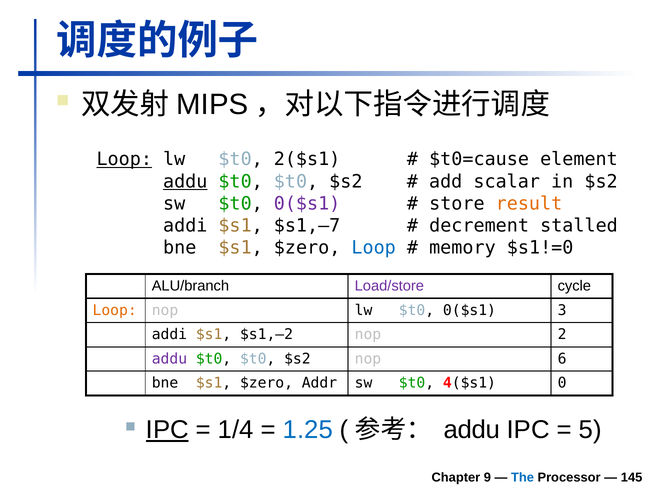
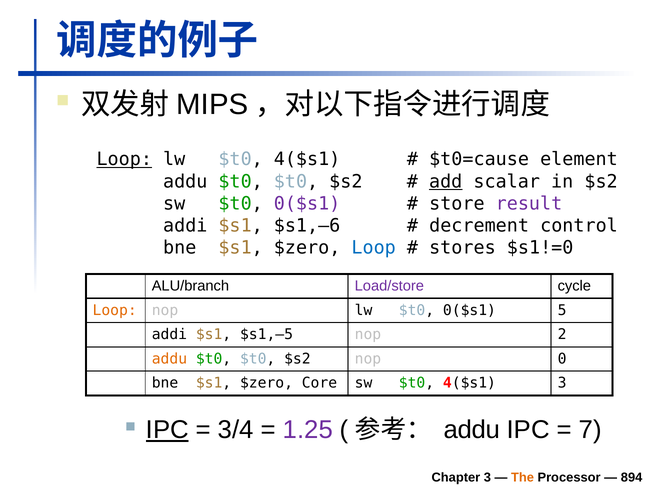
lw $t0 2($s1: 2($s1 -> 4($s1
addu at (185, 182) underline: present -> none
add underline: none -> present
result colour: orange -> purple
$s1,–7: $s1,–7 -> $s1,–6
stalled: stalled -> control
memory: memory -> stores
3: 3 -> 5
$s1,–2: $s1,–2 -> $s1,–5
addu at (169, 359) colour: purple -> orange
6: 6 -> 0
Addr: Addr -> Core
4($s1 0: 0 -> 3
1/4: 1/4 -> 3/4
1.25 colour: blue -> purple
5: 5 -> 7
Chapter 9: 9 -> 3
The colour: blue -> orange
145: 145 -> 894
